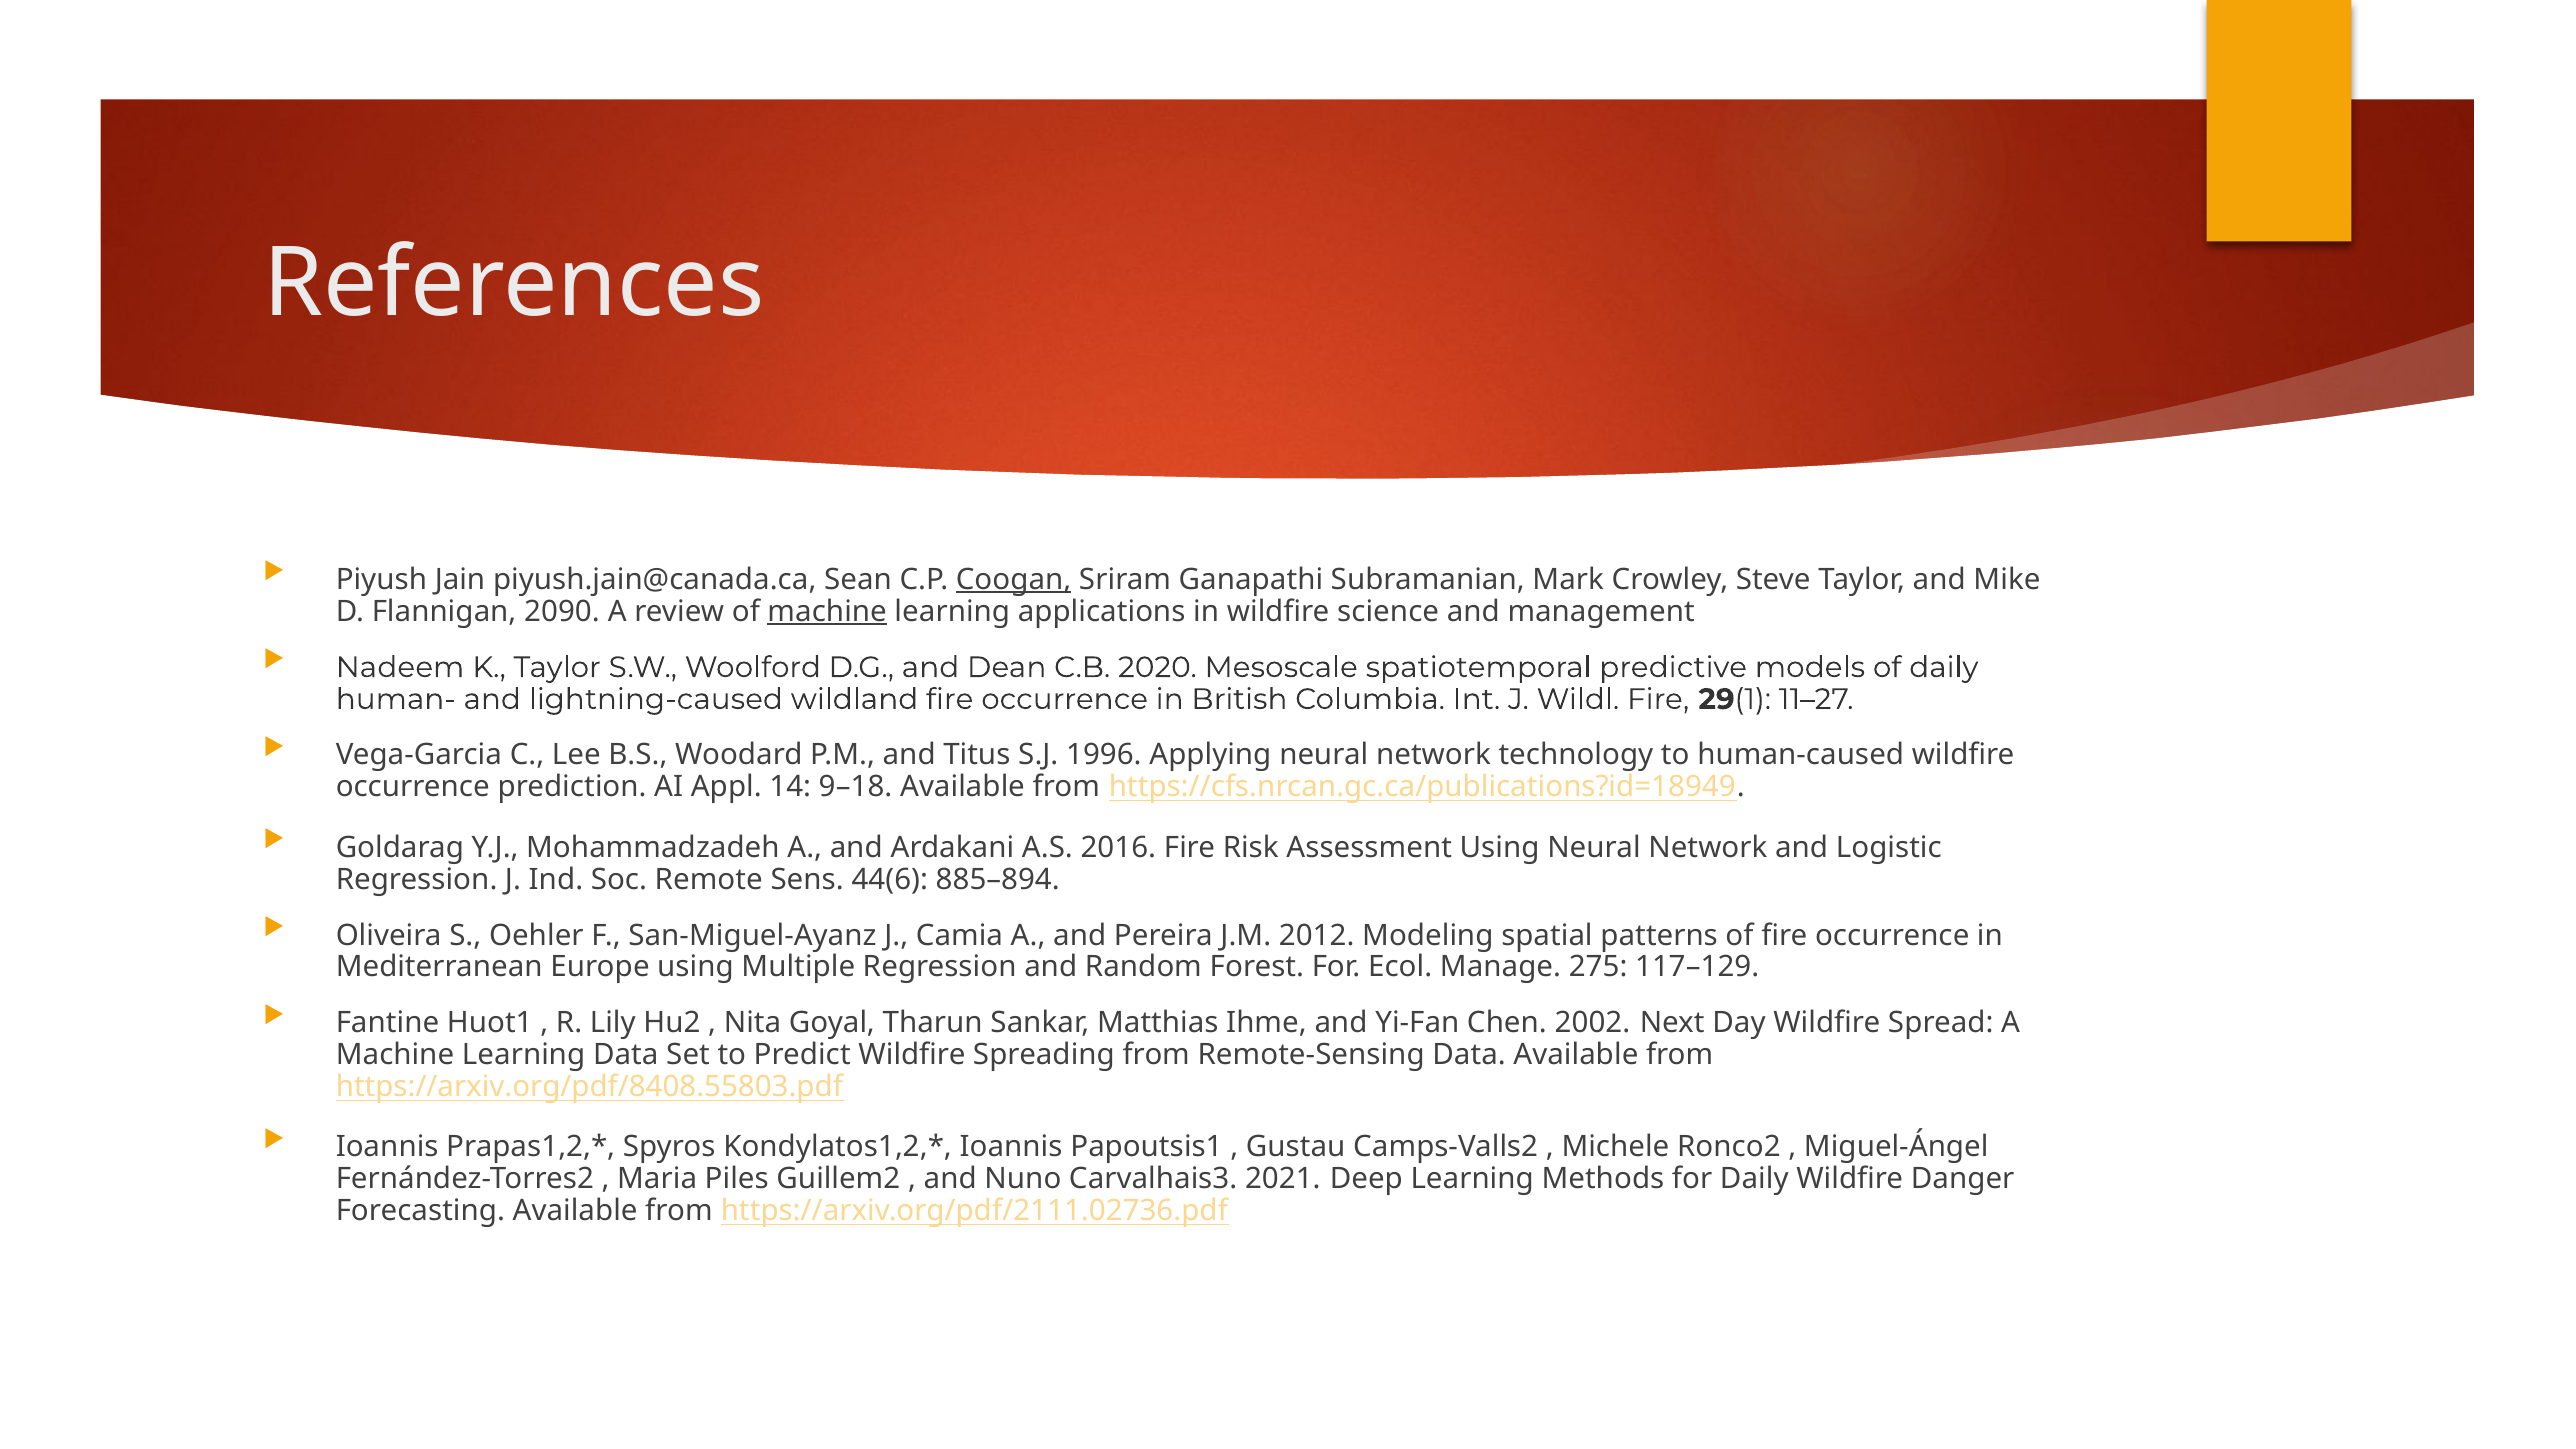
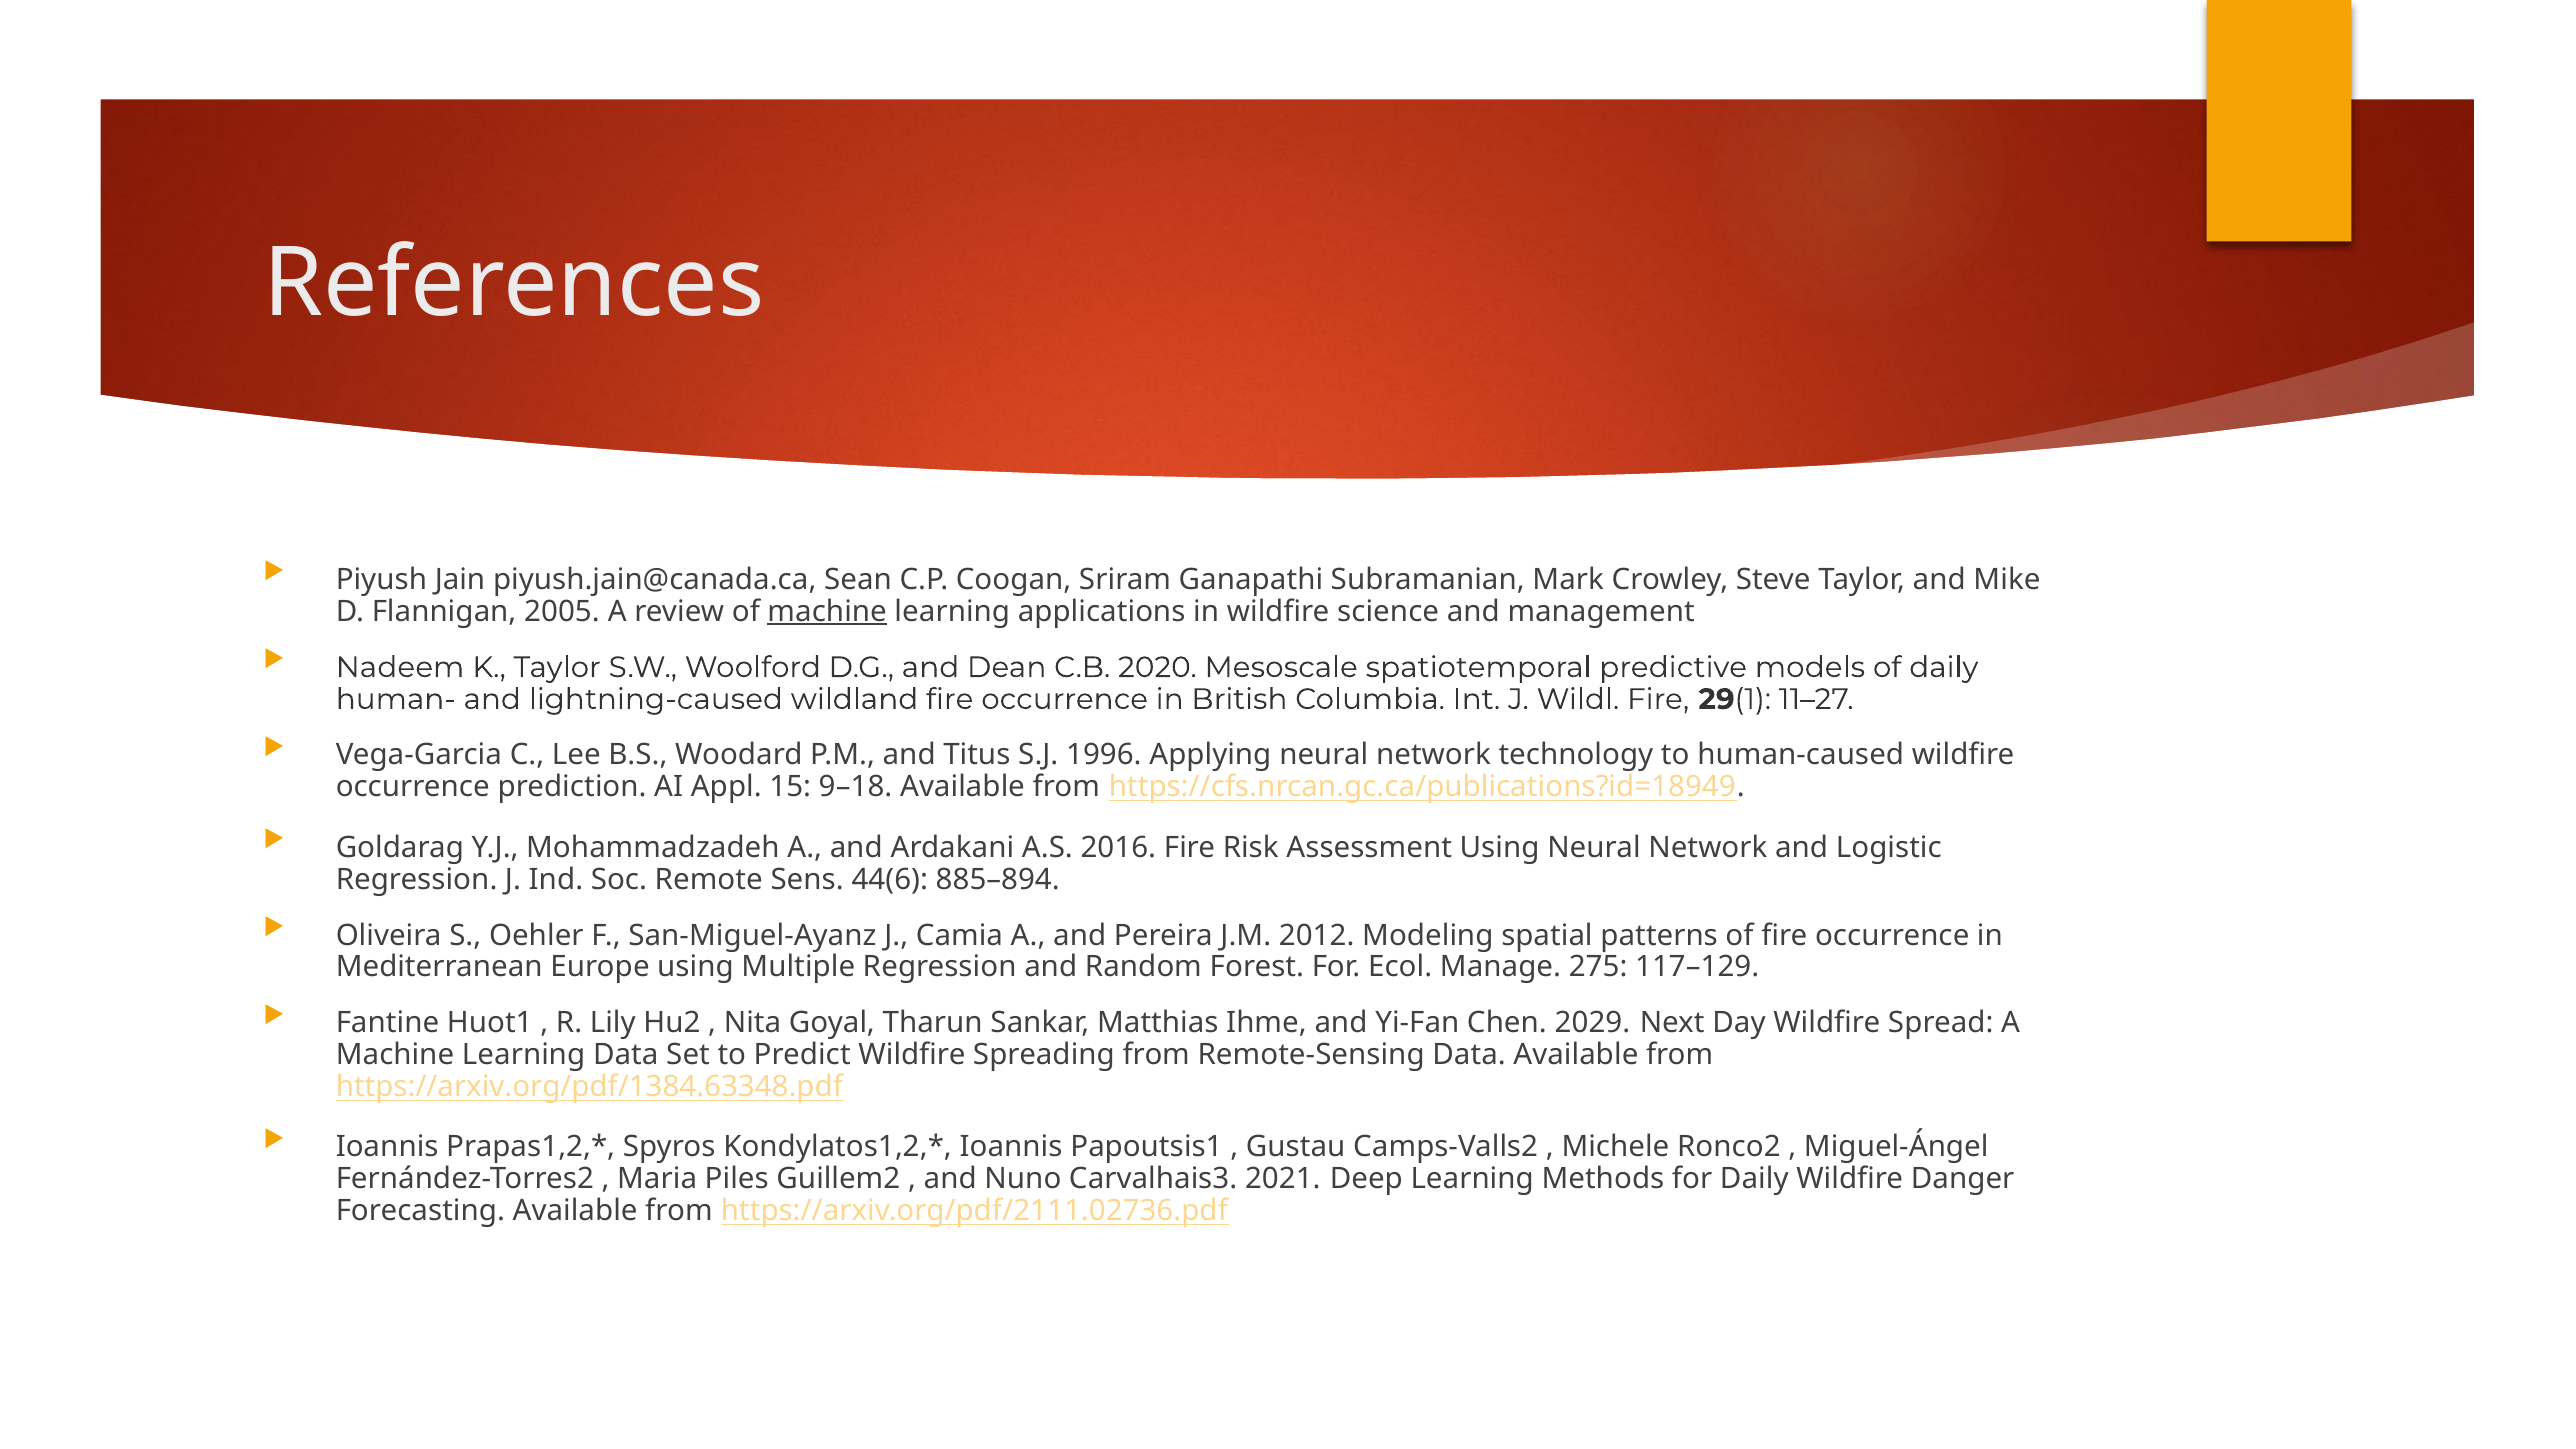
Coogan underline: present -> none
2090: 2090 -> 2005
14: 14 -> 15
2002: 2002 -> 2029
https://arxiv.org/pdf/8408.55803.pdf: https://arxiv.org/pdf/8408.55803.pdf -> https://arxiv.org/pdf/1384.63348.pdf
